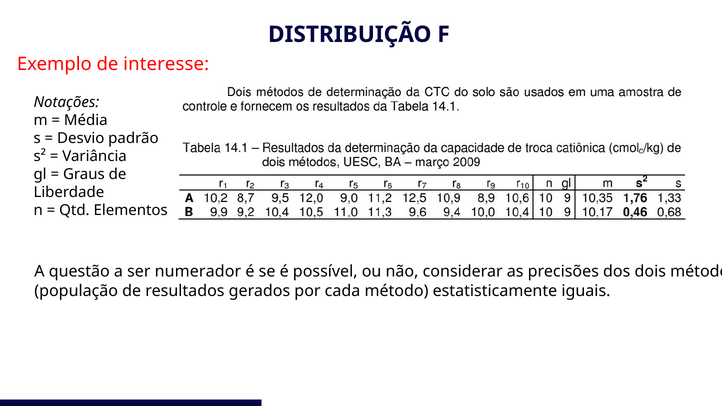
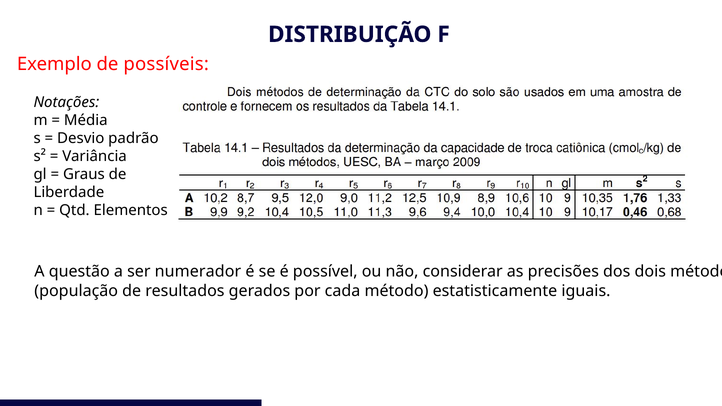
interesse: interesse -> possíveis
